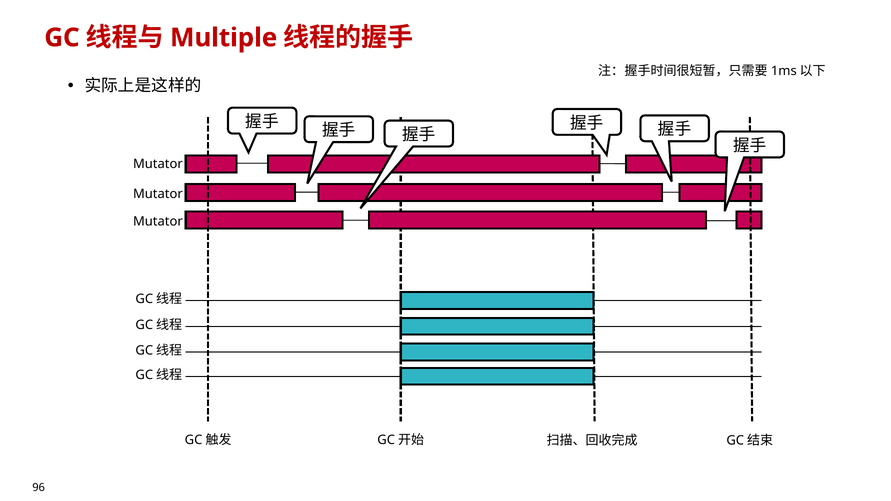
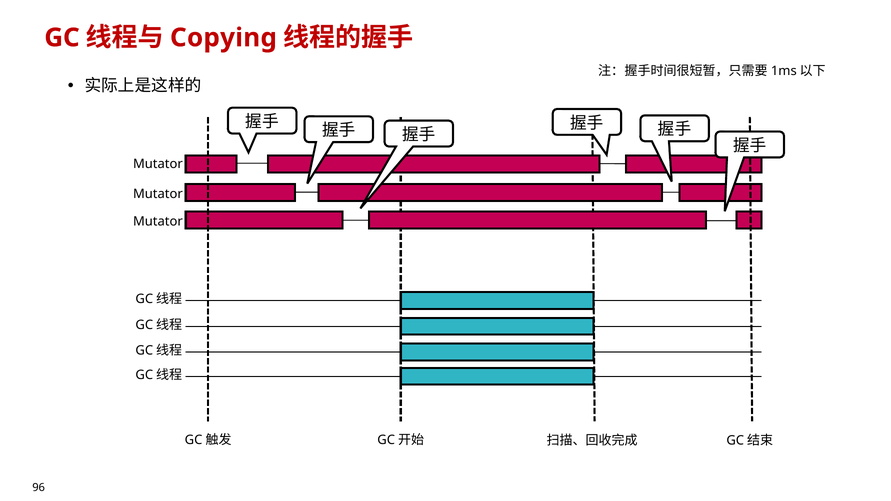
Multiple: Multiple -> Copying
